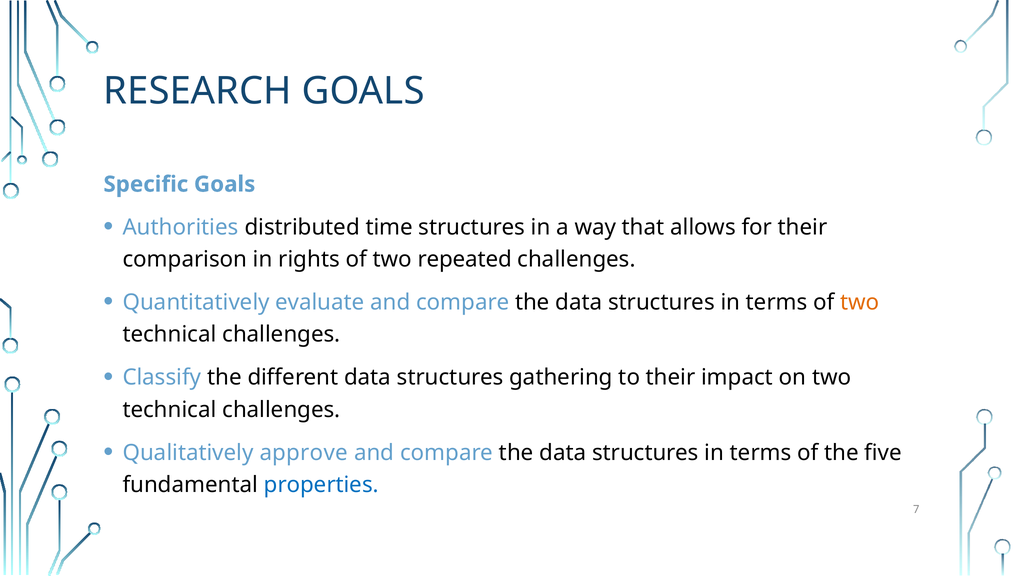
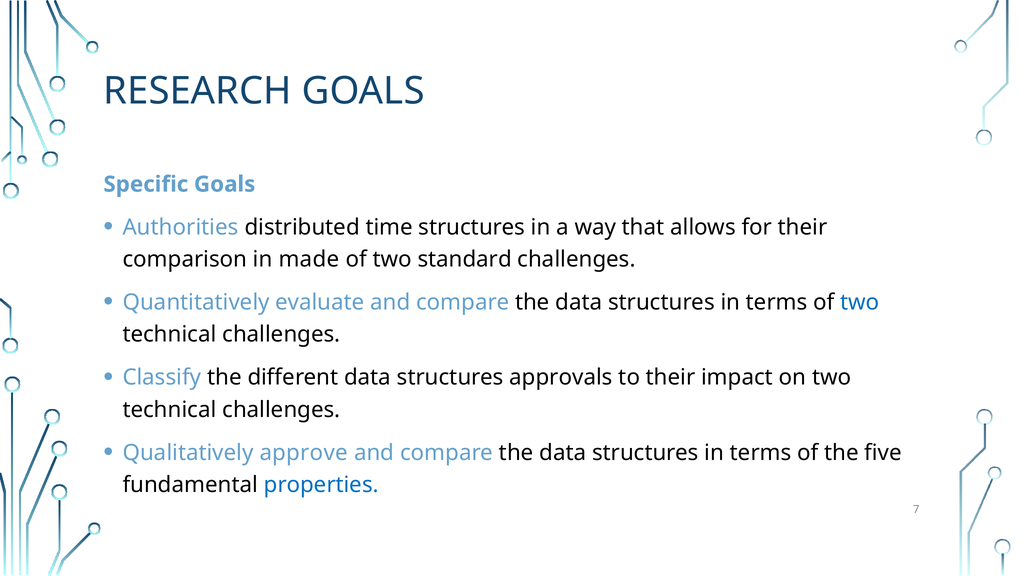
rights: rights -> made
repeated: repeated -> standard
two at (860, 302) colour: orange -> blue
gathering: gathering -> approvals
